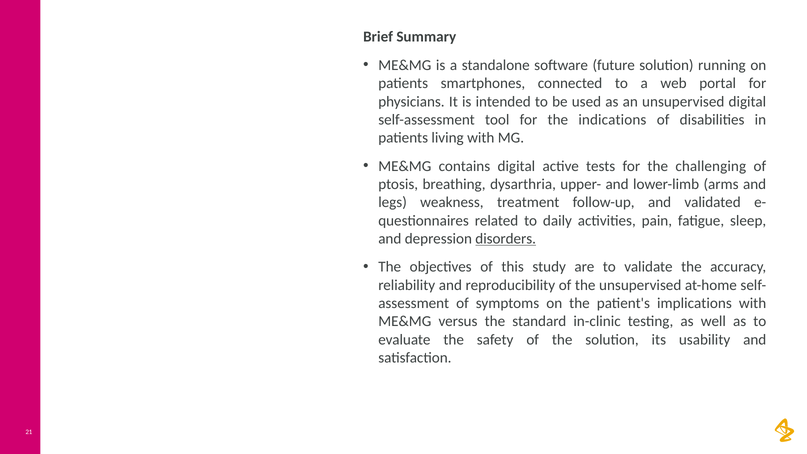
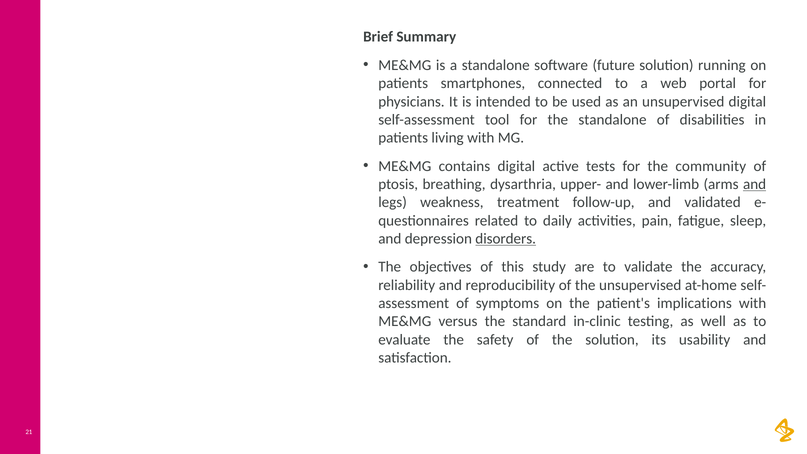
the indications: indications -> standalone
challenging: challenging -> community
and at (755, 184) underline: none -> present
